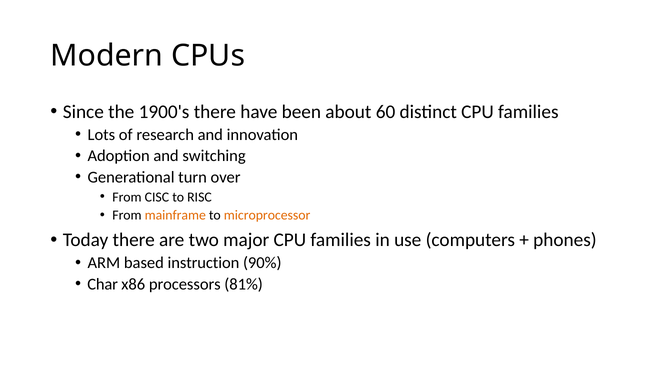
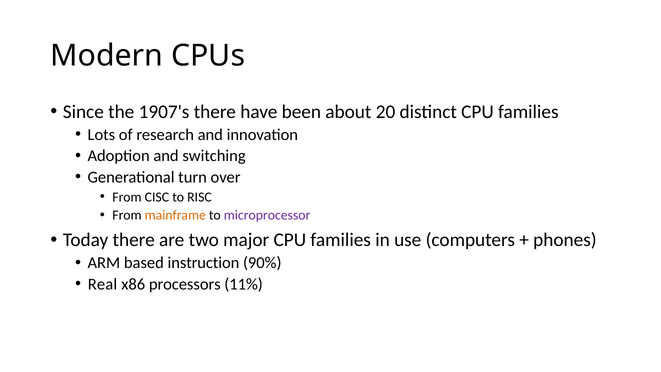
1900's: 1900's -> 1907's
60: 60 -> 20
microprocessor colour: orange -> purple
Char: Char -> Real
81%: 81% -> 11%
